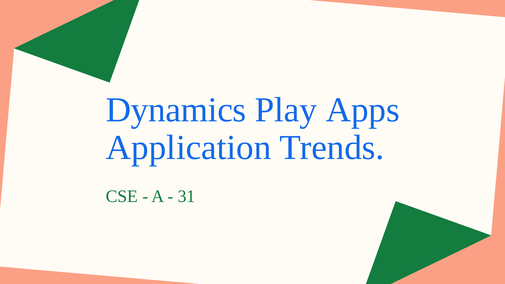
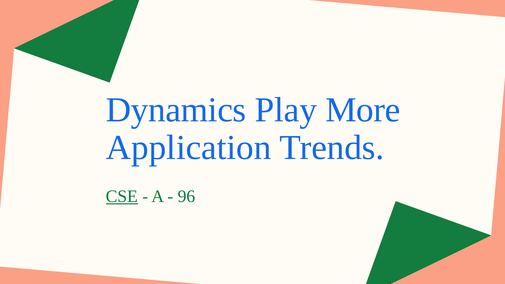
Apps: Apps -> More
CSE underline: none -> present
31: 31 -> 96
